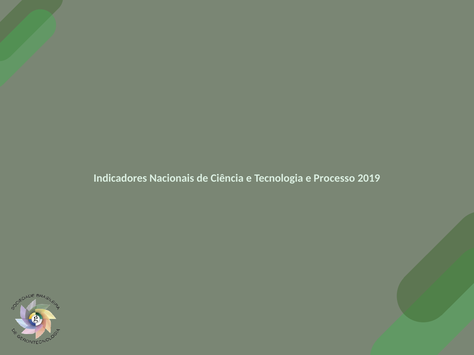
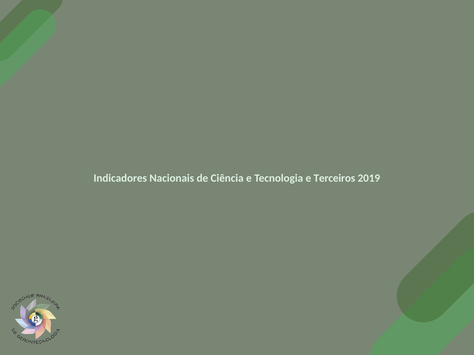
Processo: Processo -> Terceiros
